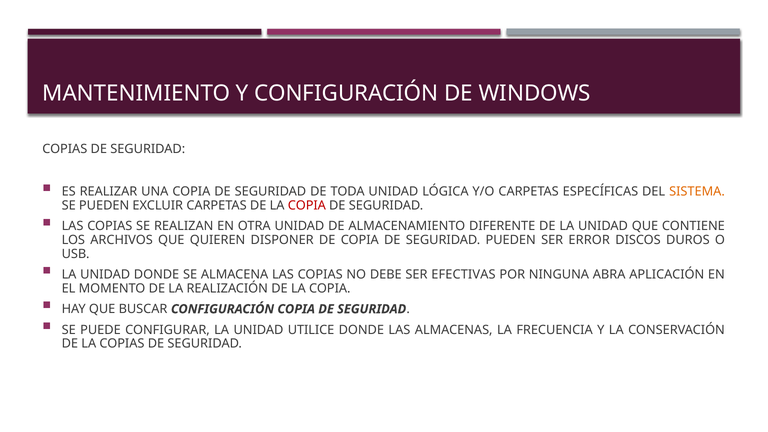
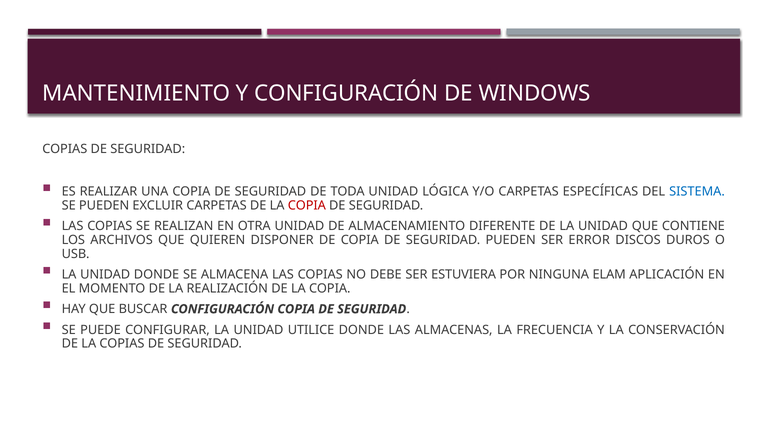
SISTEMA colour: orange -> blue
EFECTIVAS: EFECTIVAS -> ESTUVIERA
ABRA: ABRA -> ELAM
